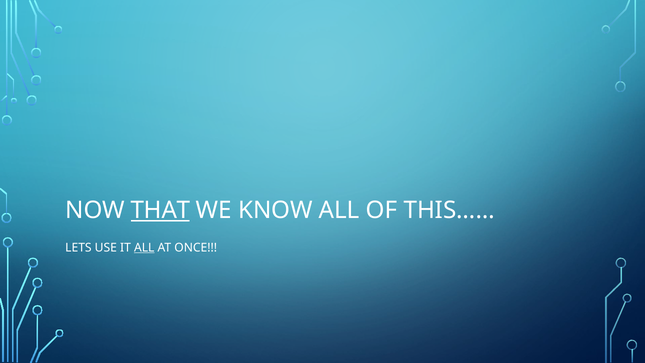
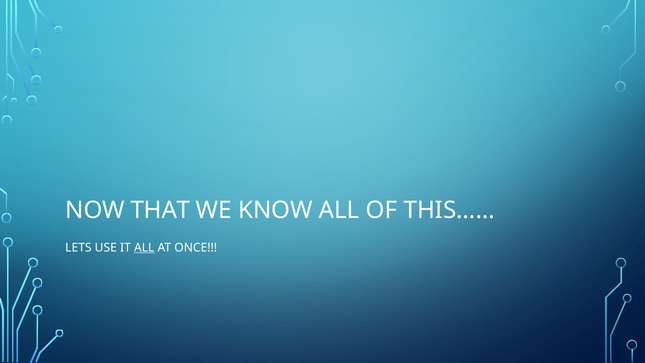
THAT underline: present -> none
